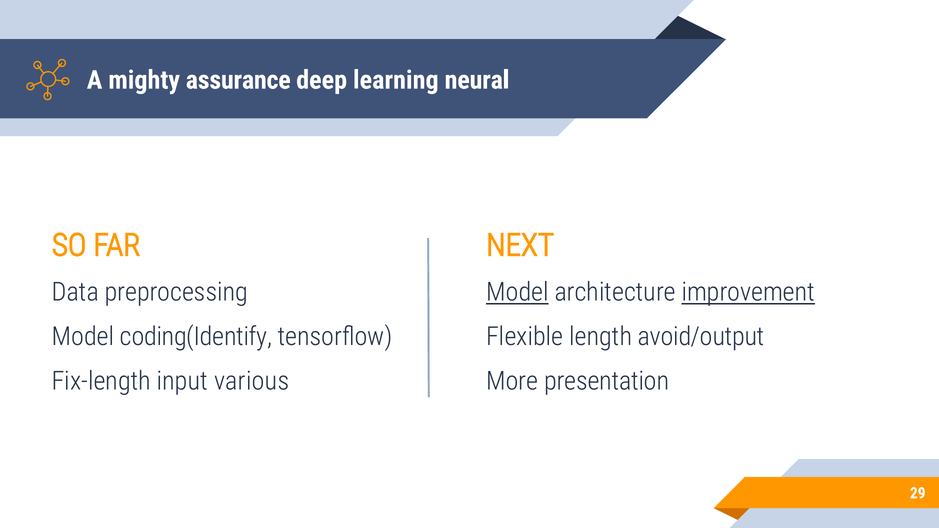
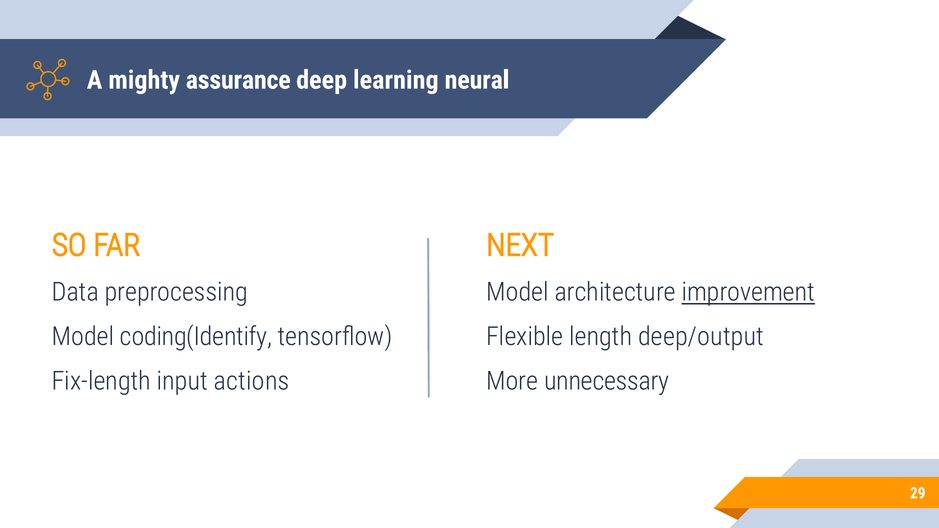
Model at (517, 292) underline: present -> none
avoid/output: avoid/output -> deep/output
various: various -> actions
presentation: presentation -> unnecessary
